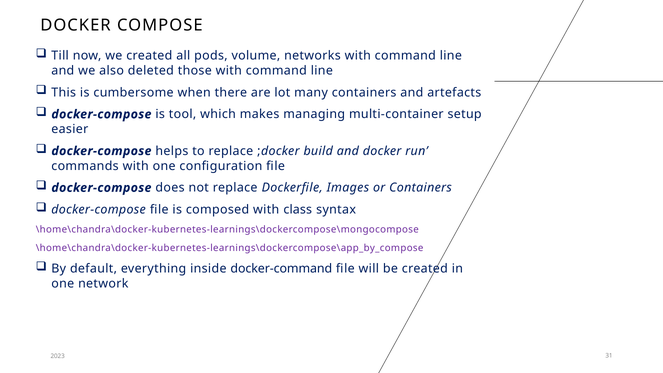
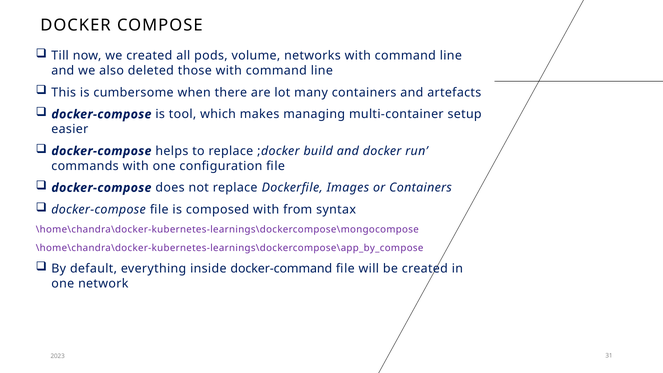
class: class -> from
